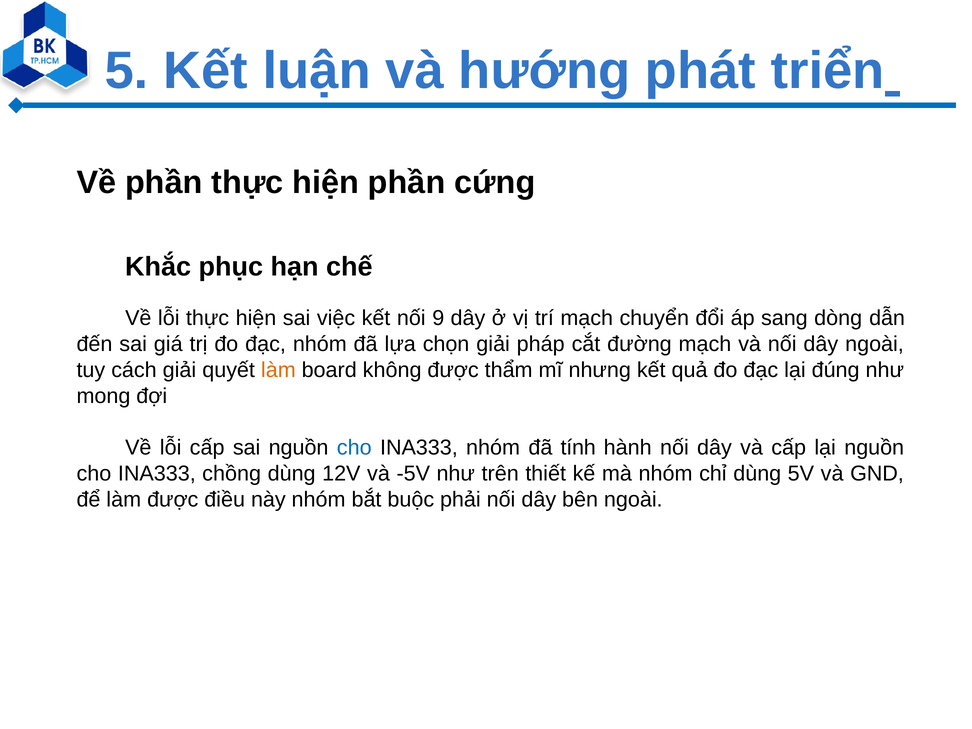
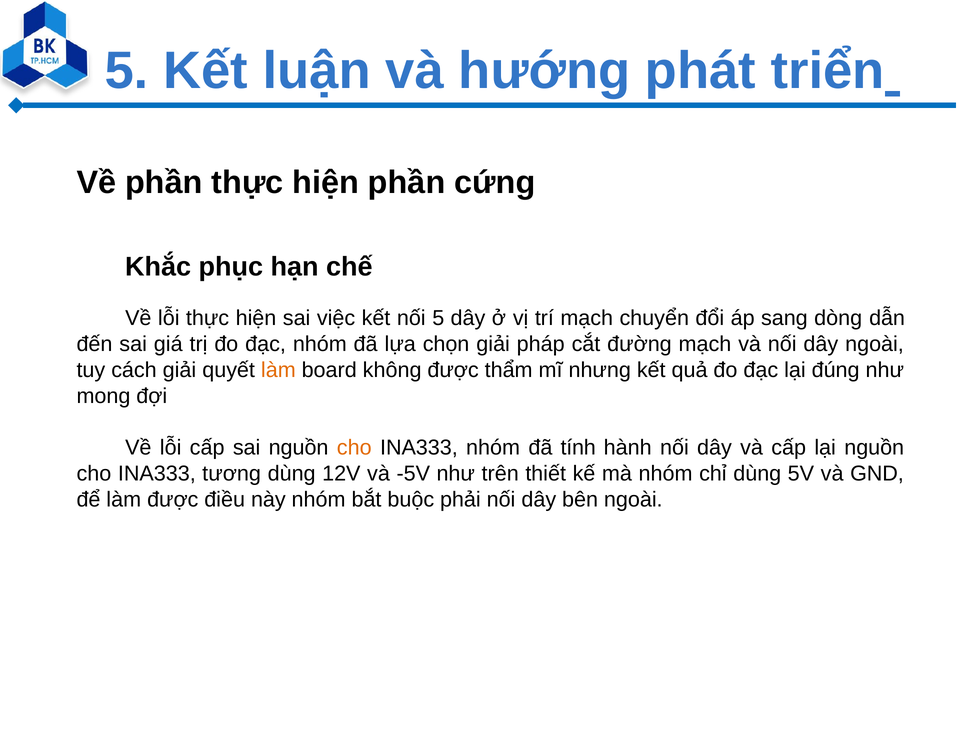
nối 9: 9 -> 5
cho at (354, 448) colour: blue -> orange
chồng: chồng -> tương
